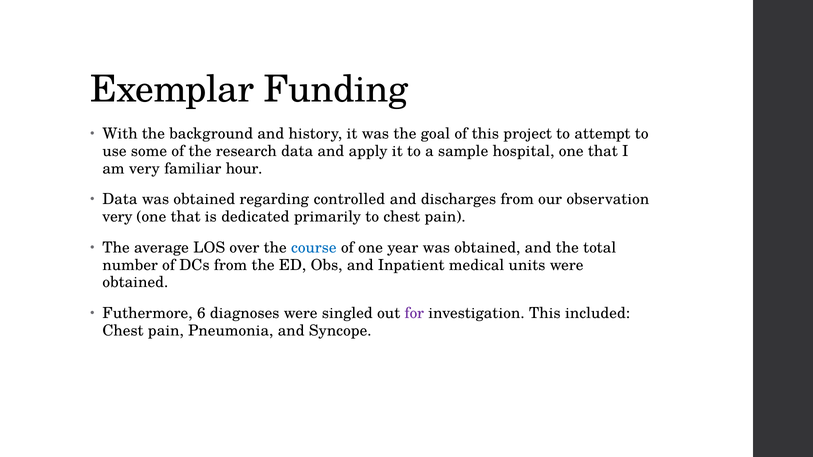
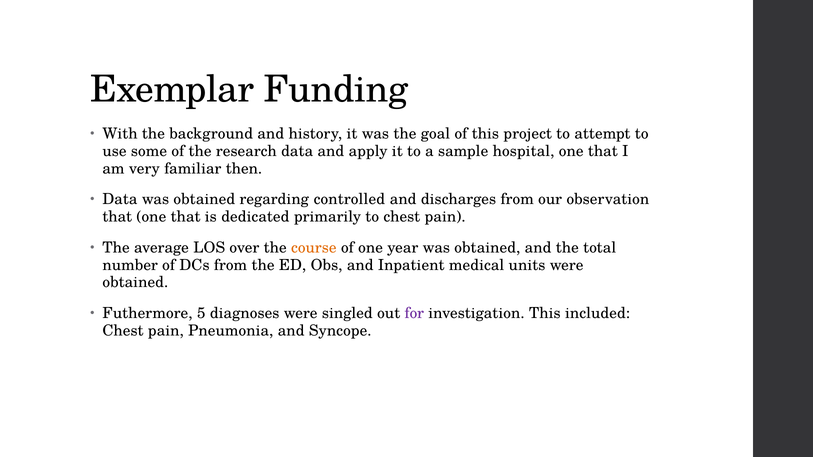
hour: hour -> then
very at (117, 217): very -> that
course colour: blue -> orange
6: 6 -> 5
